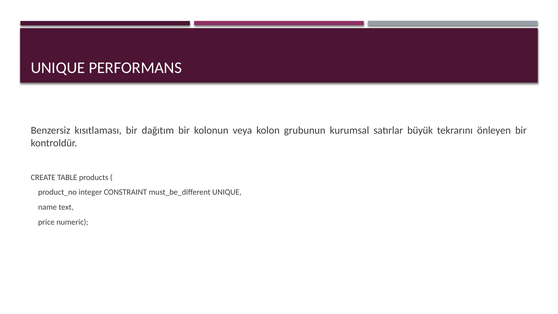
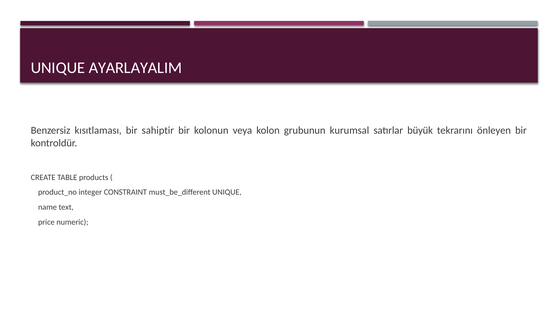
PERFORMANS: PERFORMANS -> AYARLAYALIM
dağıtım: dağıtım -> sahiptir
